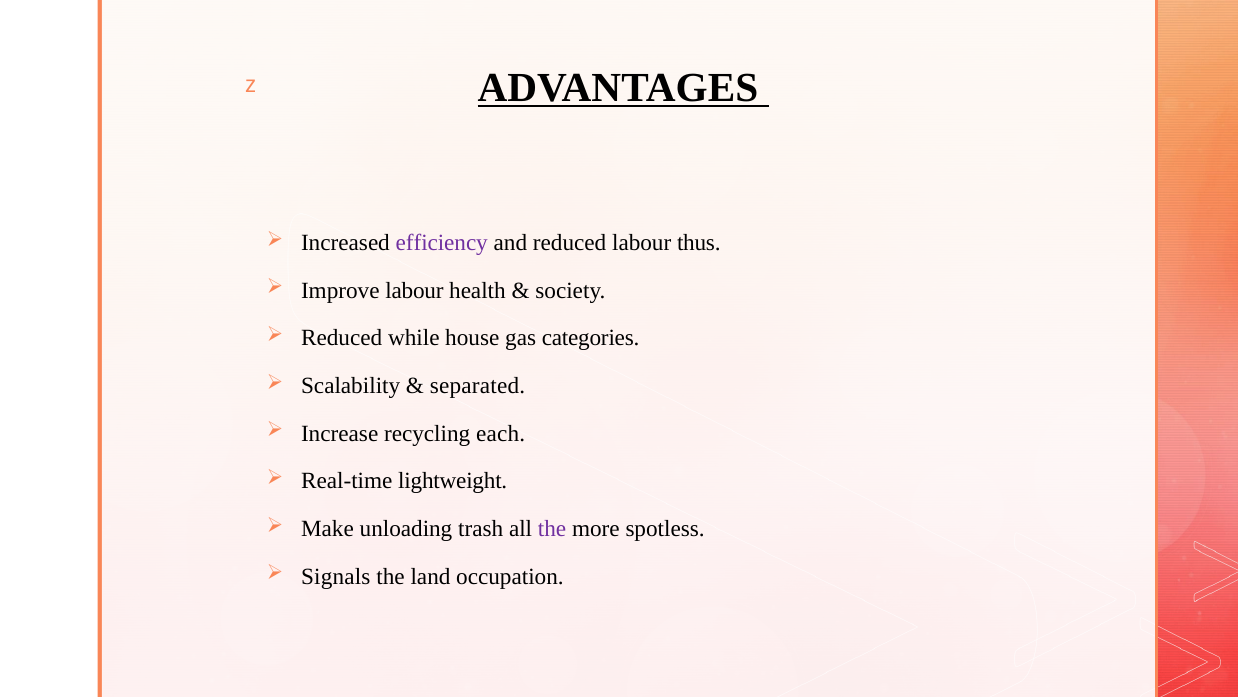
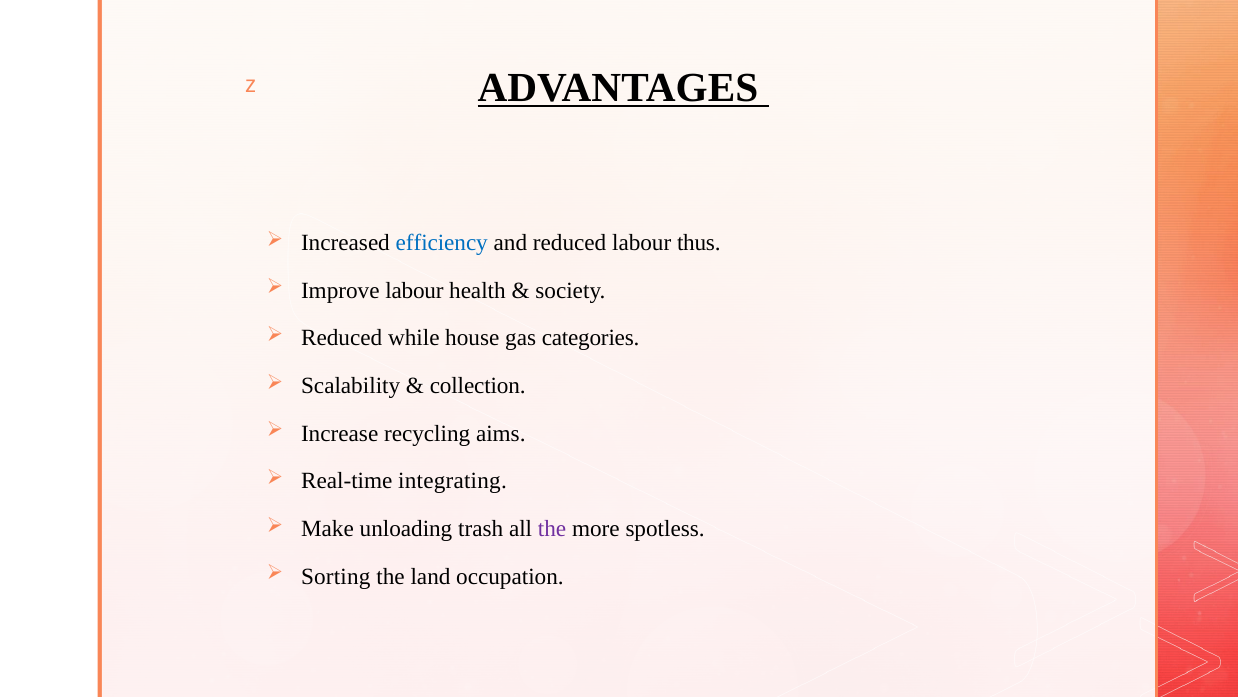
efficiency colour: purple -> blue
separated: separated -> collection
each: each -> aims
lightweight: lightweight -> integrating
Signals: Signals -> Sorting
